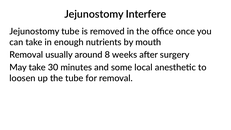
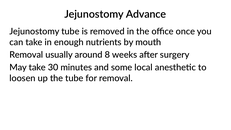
Interfere: Interfere -> Advance
